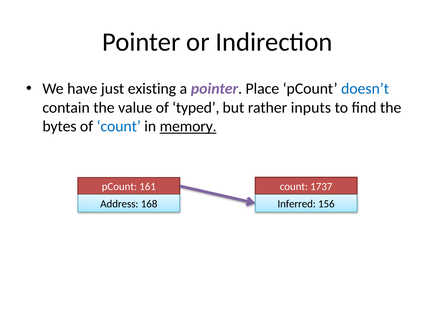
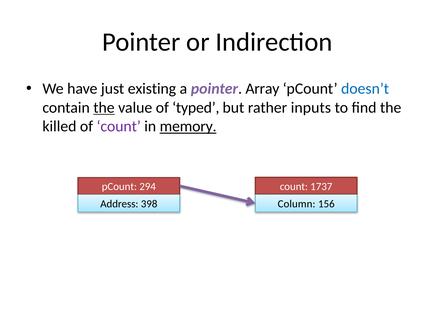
Place: Place -> Array
the at (104, 108) underline: none -> present
bytes: bytes -> killed
count at (119, 126) colour: blue -> purple
161: 161 -> 294
168: 168 -> 398
Inferred: Inferred -> Column
